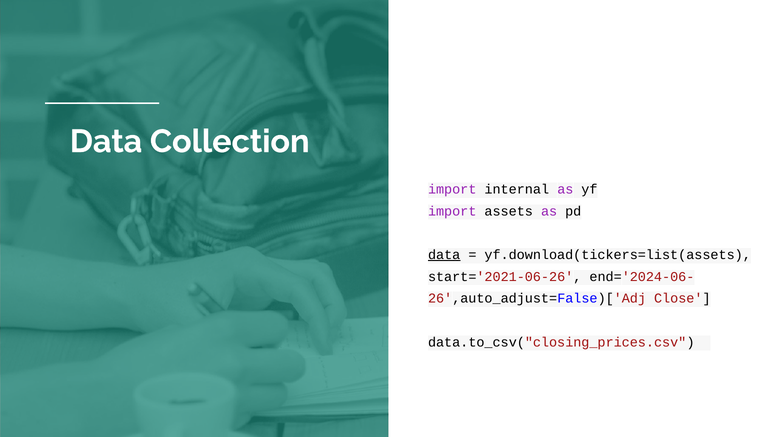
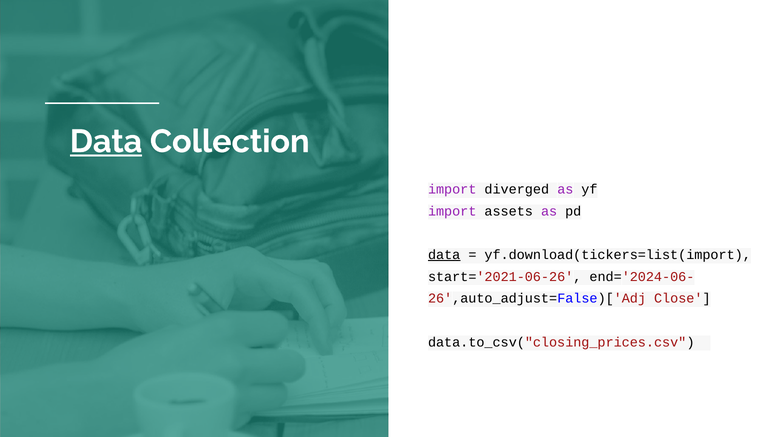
Data at (106, 142) underline: none -> present
internal: internal -> diverged
yf.download(tickers=list(assets: yf.download(tickers=list(assets -> yf.download(tickers=list(import
